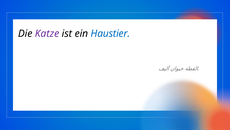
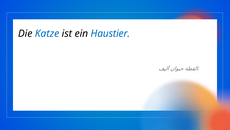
Katze colour: purple -> blue
